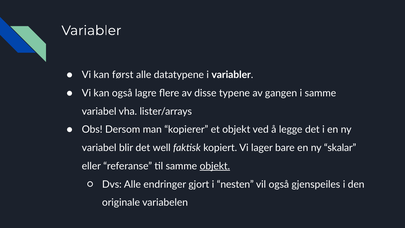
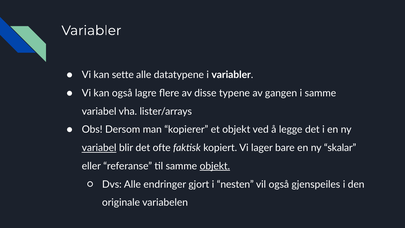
først: først -> sette
variabel at (99, 148) underline: none -> present
well: well -> ofte
